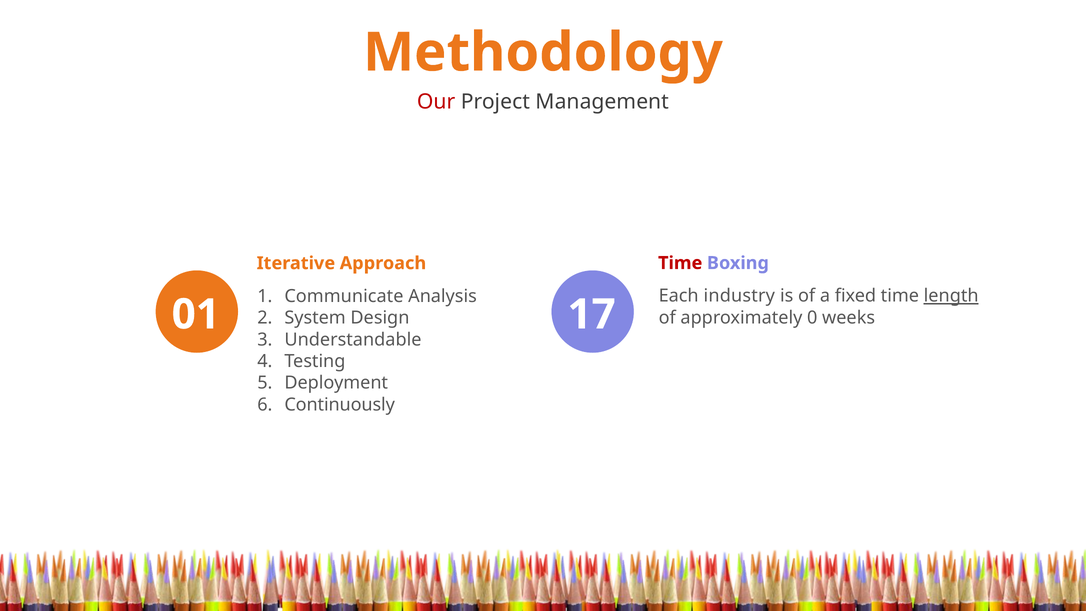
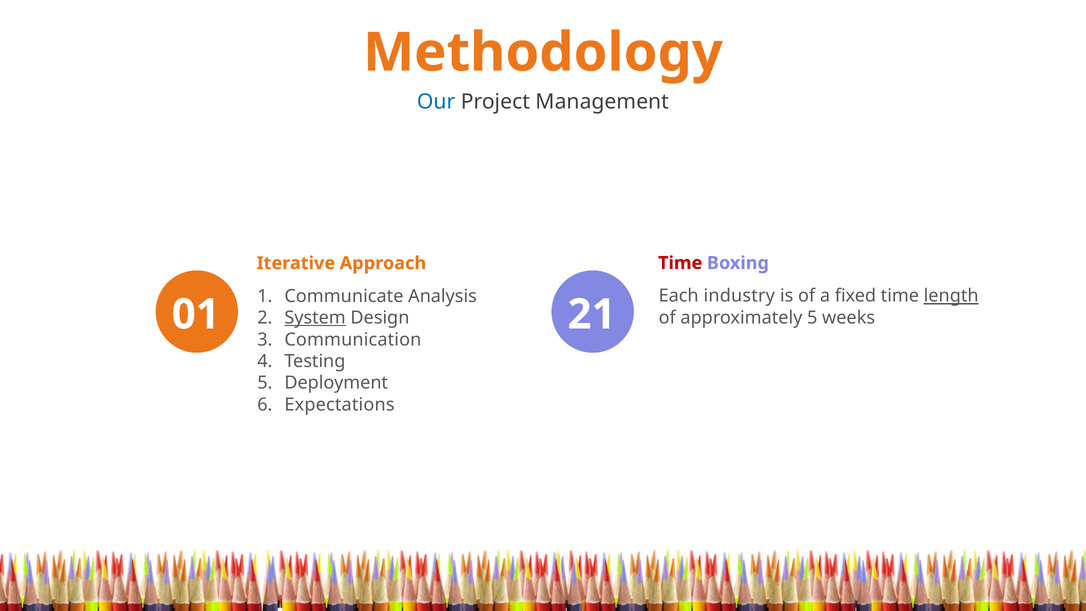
Our colour: red -> blue
17: 17 -> 21
approximately 0: 0 -> 5
System underline: none -> present
Understandable: Understandable -> Communication
Continuously: Continuously -> Expectations
